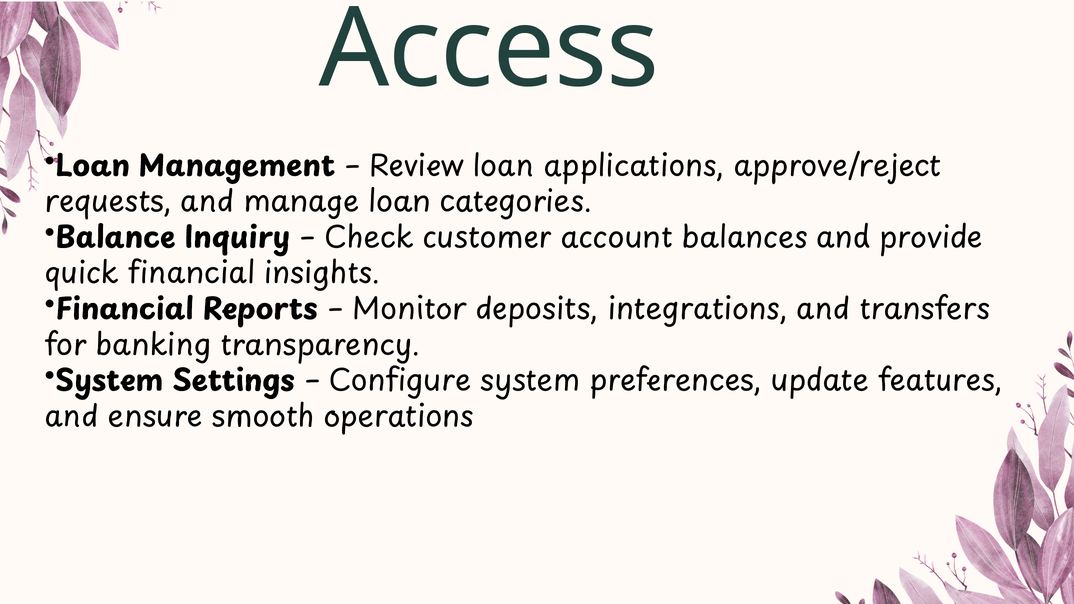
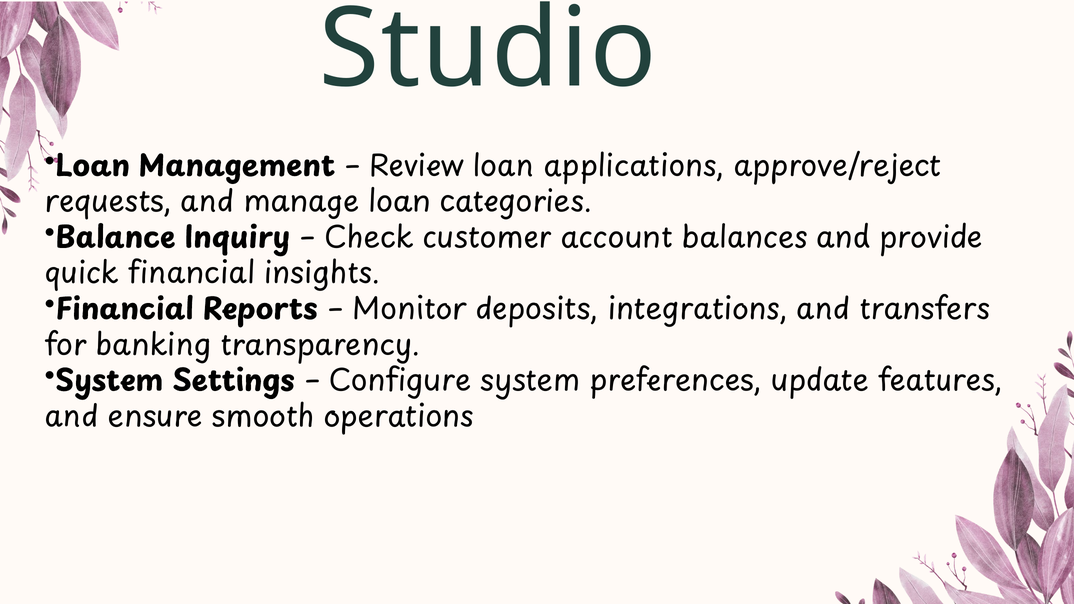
Access: Access -> Studio
